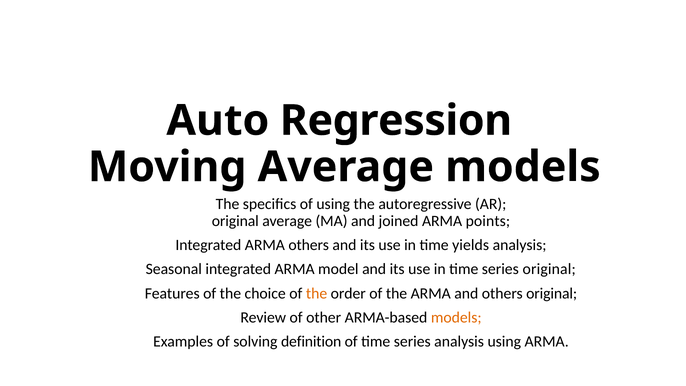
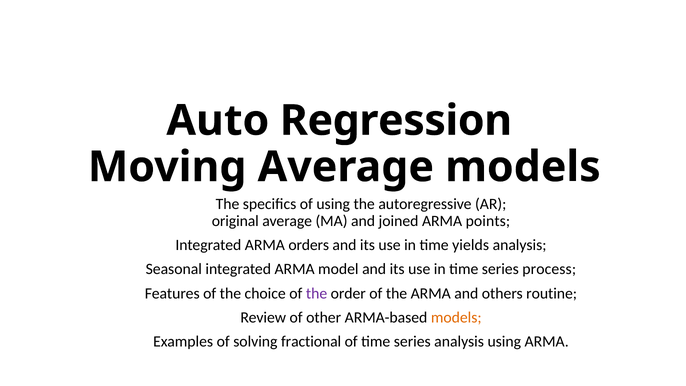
ARMA others: others -> orders
series original: original -> process
the at (317, 293) colour: orange -> purple
others original: original -> routine
definition: definition -> fractional
